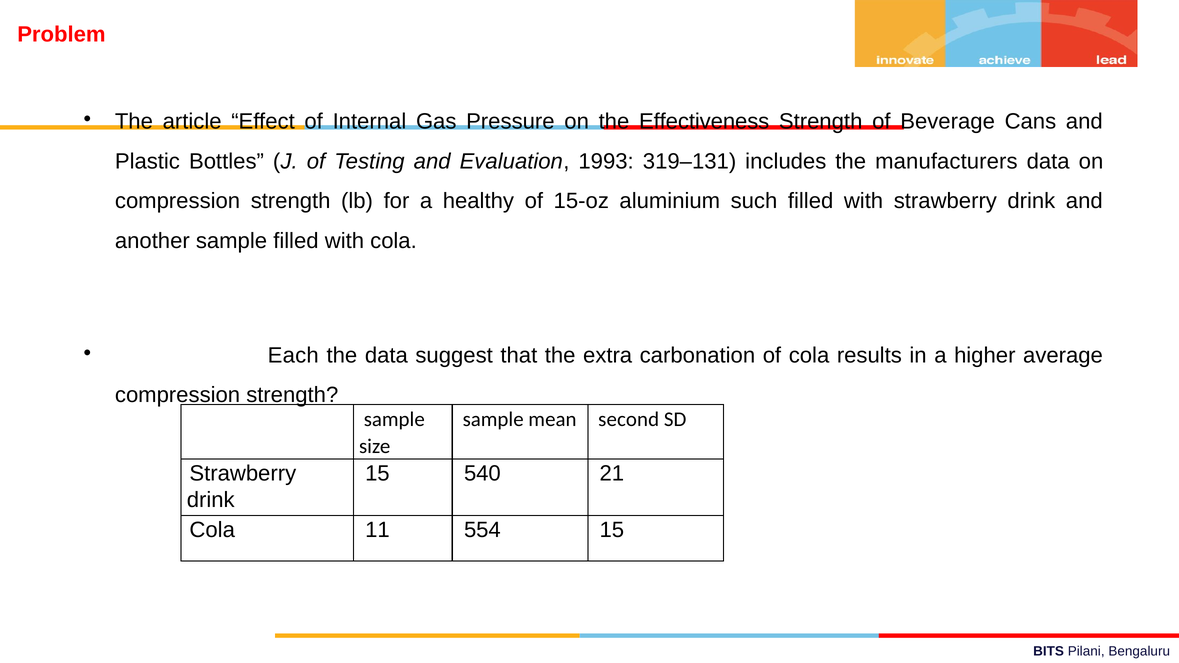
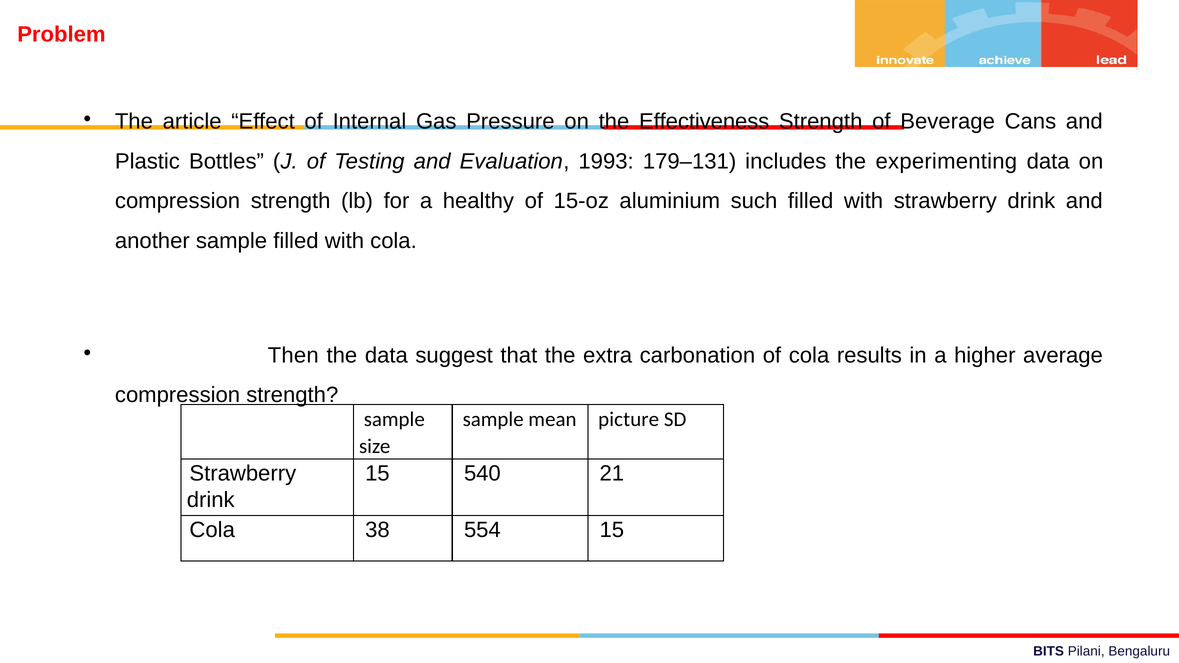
319–131: 319–131 -> 179–131
manufacturers: manufacturers -> experimenting
Each: Each -> Then
second: second -> picture
11: 11 -> 38
